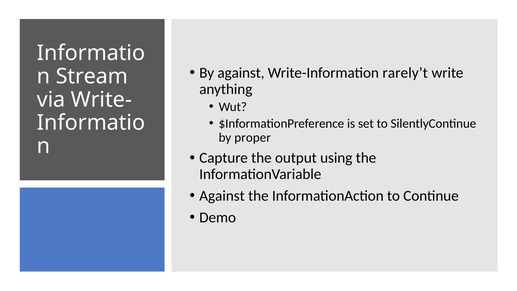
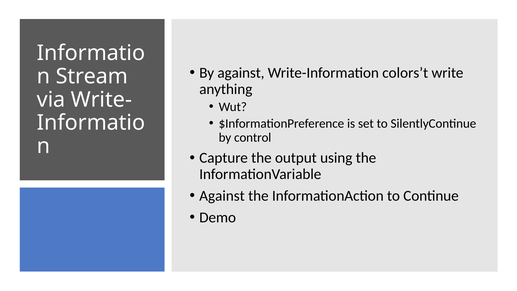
rarely’t: rarely’t -> colors’t
proper: proper -> control
